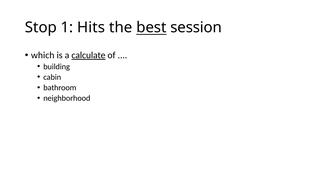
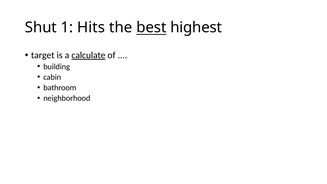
Stop: Stop -> Shut
session: session -> highest
which: which -> target
